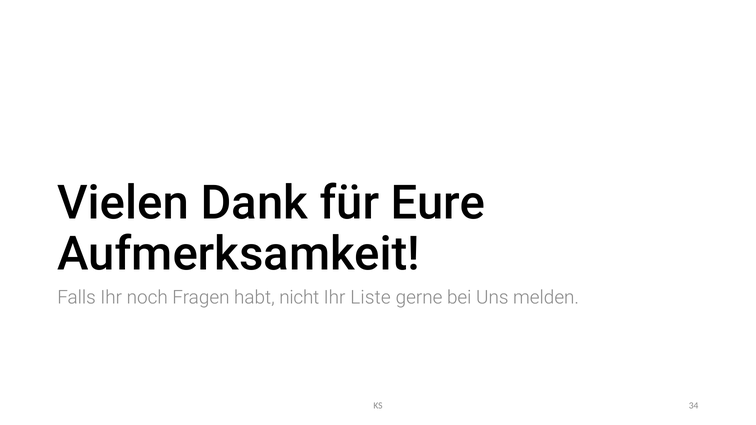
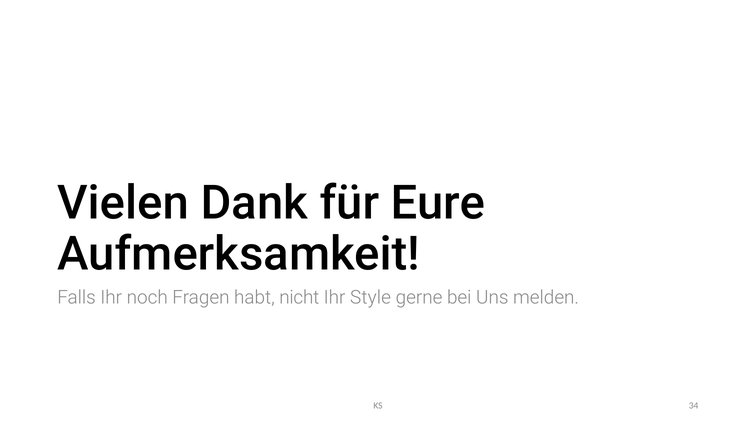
Liste: Liste -> Style
